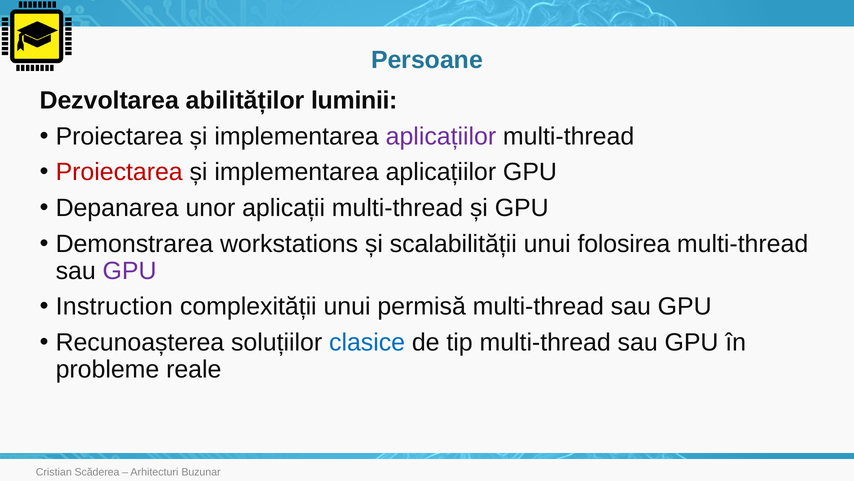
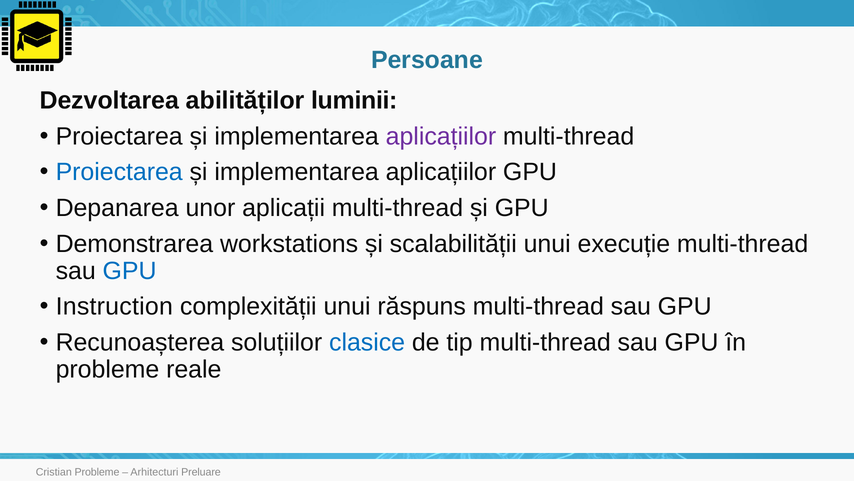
Proiectarea at (119, 172) colour: red -> blue
folosirea: folosirea -> execuție
GPU at (130, 270) colour: purple -> blue
permisă: permisă -> răspuns
Cristian Scăderea: Scăderea -> Probleme
Buzunar: Buzunar -> Preluare
